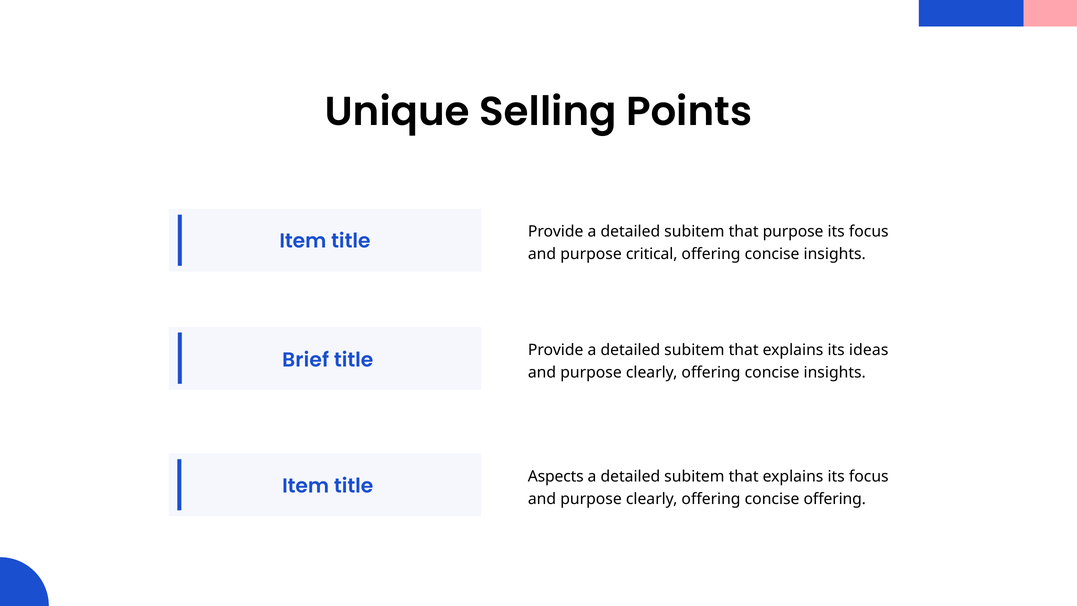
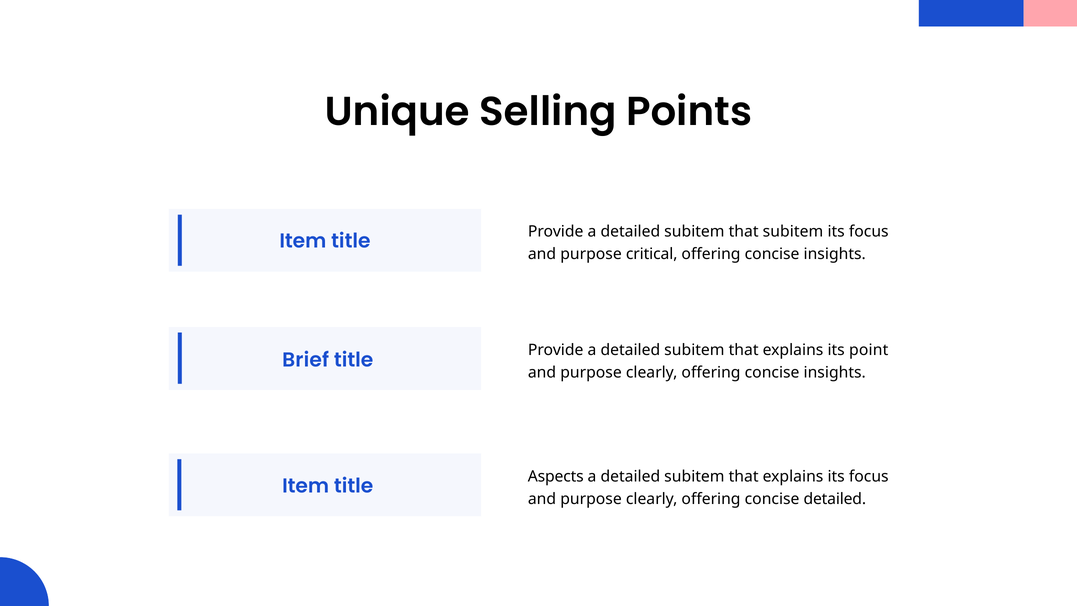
that purpose: purpose -> subitem
ideas: ideas -> point
concise offering: offering -> detailed
